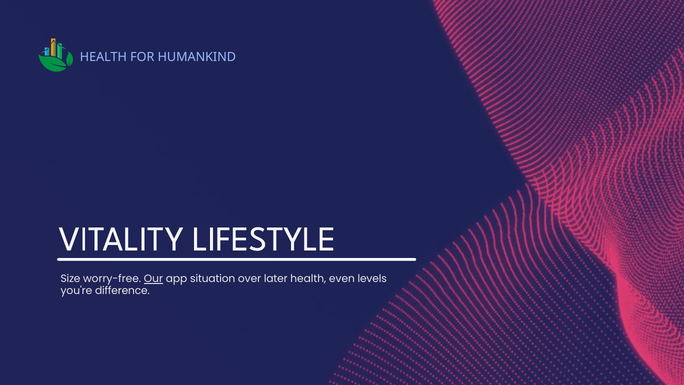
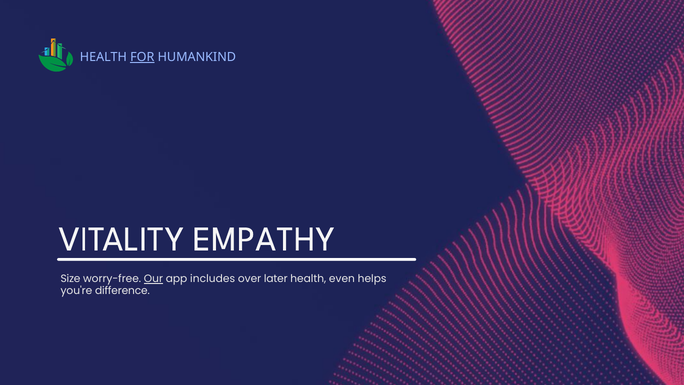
FOR underline: none -> present
LIFESTYLE: LIFESTYLE -> EMPATHY
situation: situation -> includes
levels: levels -> helps
